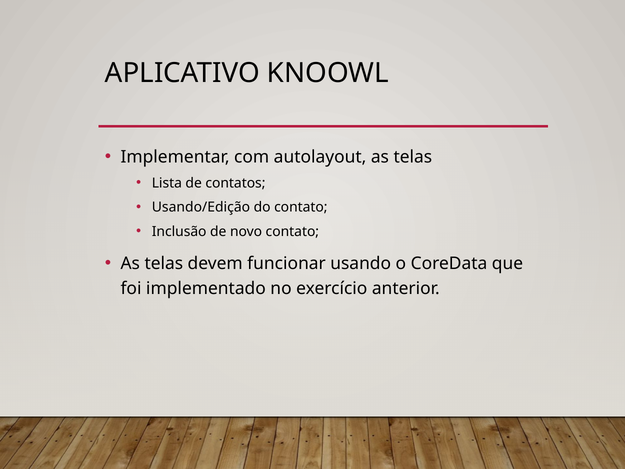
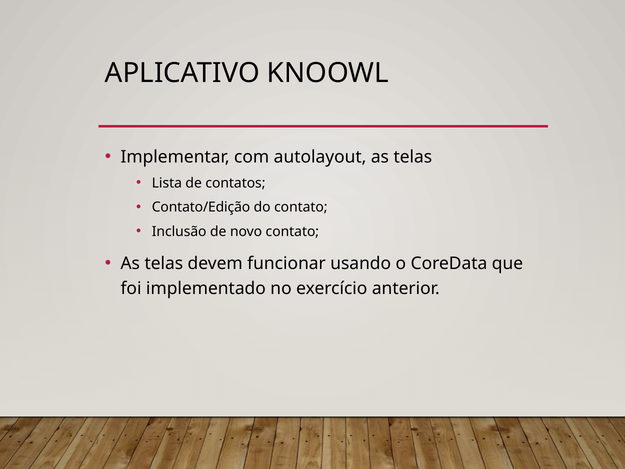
Usando/Edição: Usando/Edição -> Contato/Edição
